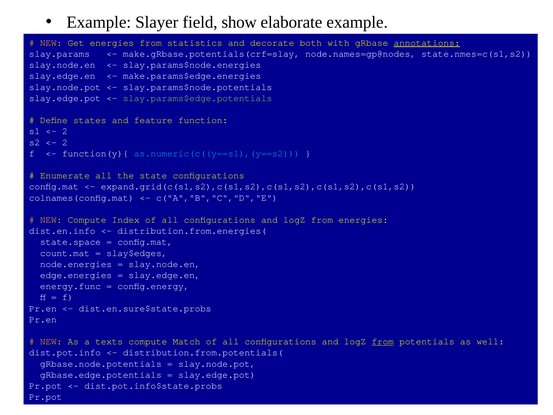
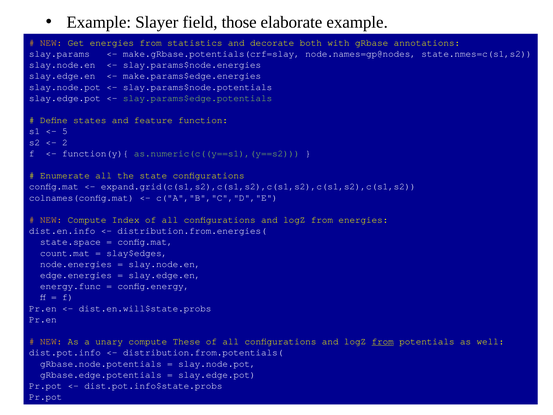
show: show -> those
annotations underline: present -> none
2 at (65, 131): 2 -> 5
as.numeric(c((y==s1),(y==s2 colour: light blue -> light green
dist.en.sure$state.probs: dist.en.sure$state.probs -> dist.en.will$state.probs
texts: texts -> unary
Match: Match -> These
